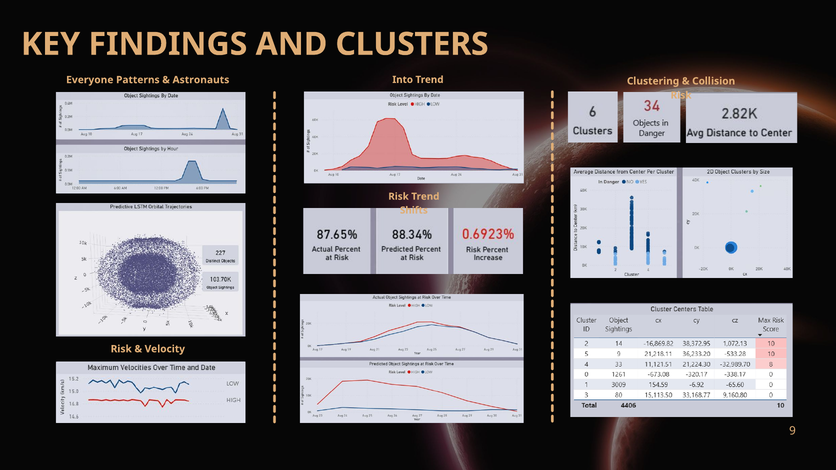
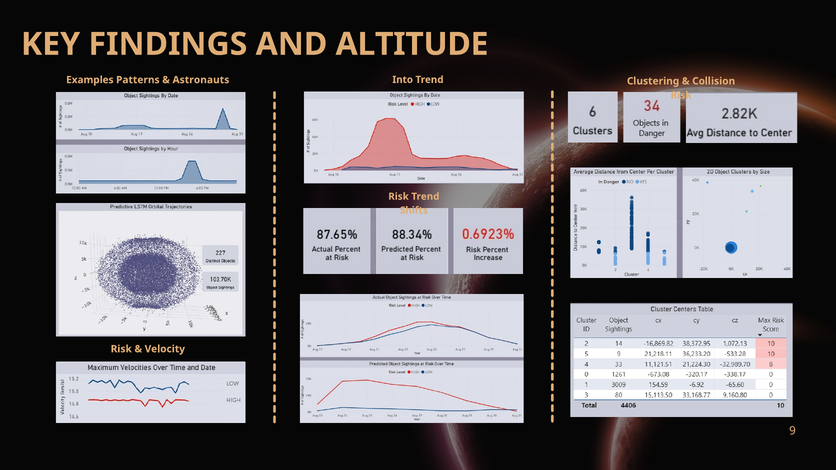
CLUSTERS: CLUSTERS -> ALTITUDE
Everyone: Everyone -> Examples
